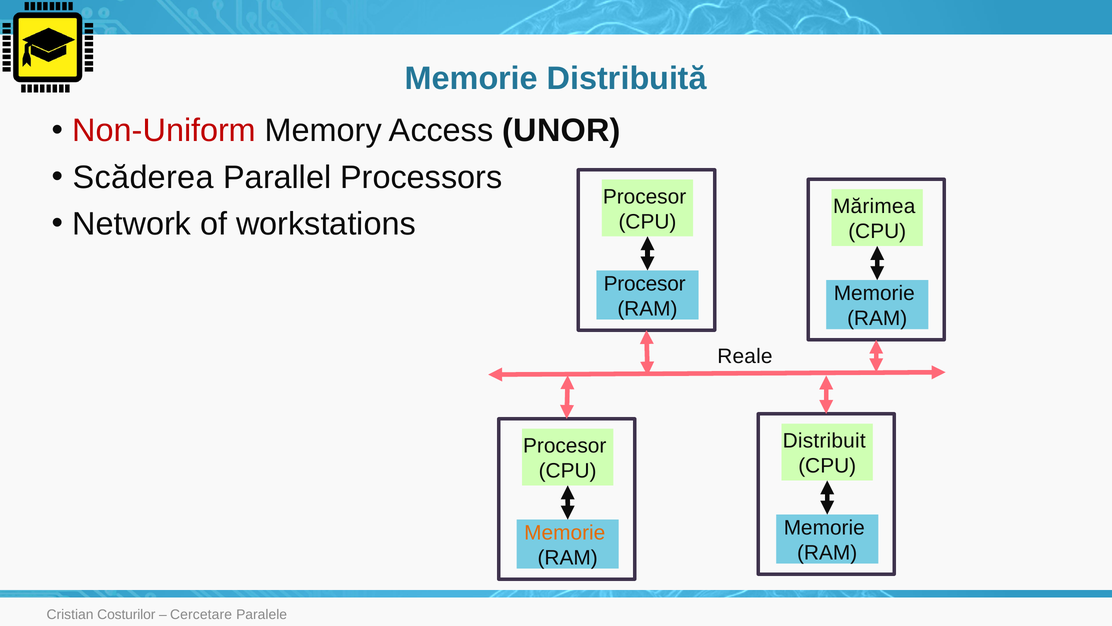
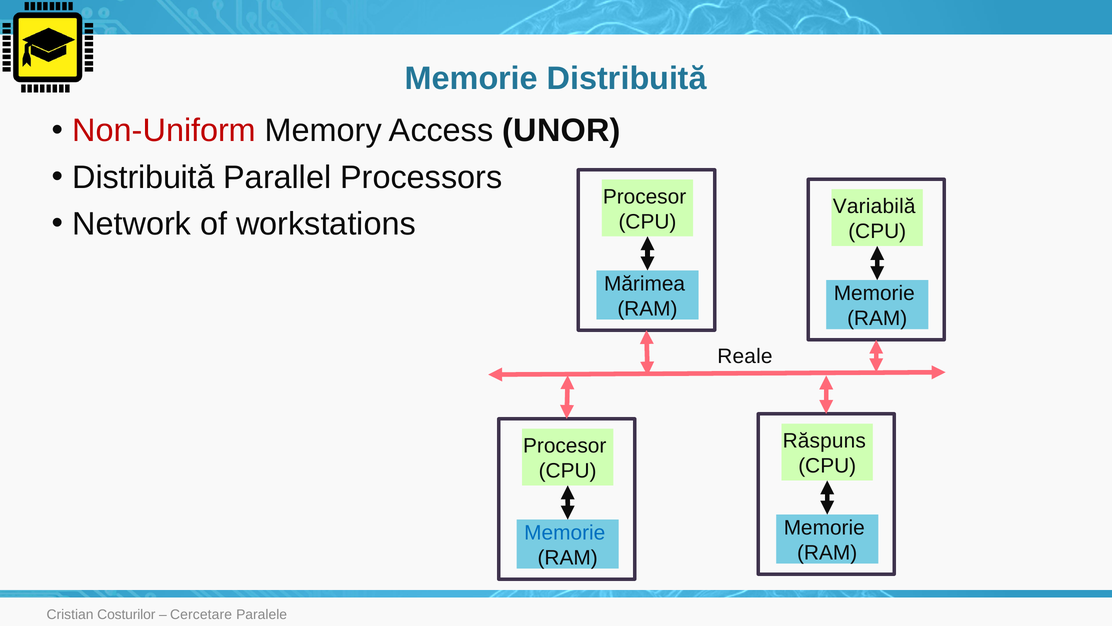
Scăderea at (143, 177): Scăderea -> Distribuită
Mărimea: Mărimea -> Variabilă
Procesor at (645, 284): Procesor -> Mărimea
Distribuit: Distribuit -> Răspuns
Memorie at (565, 533) colour: orange -> blue
